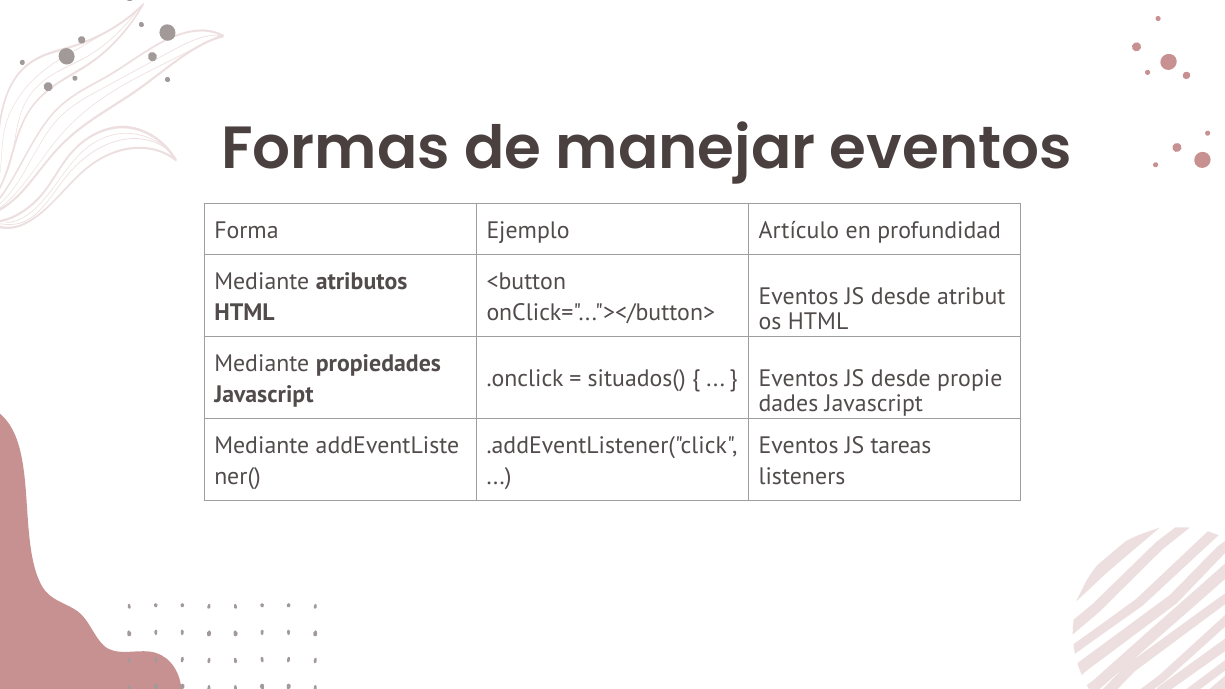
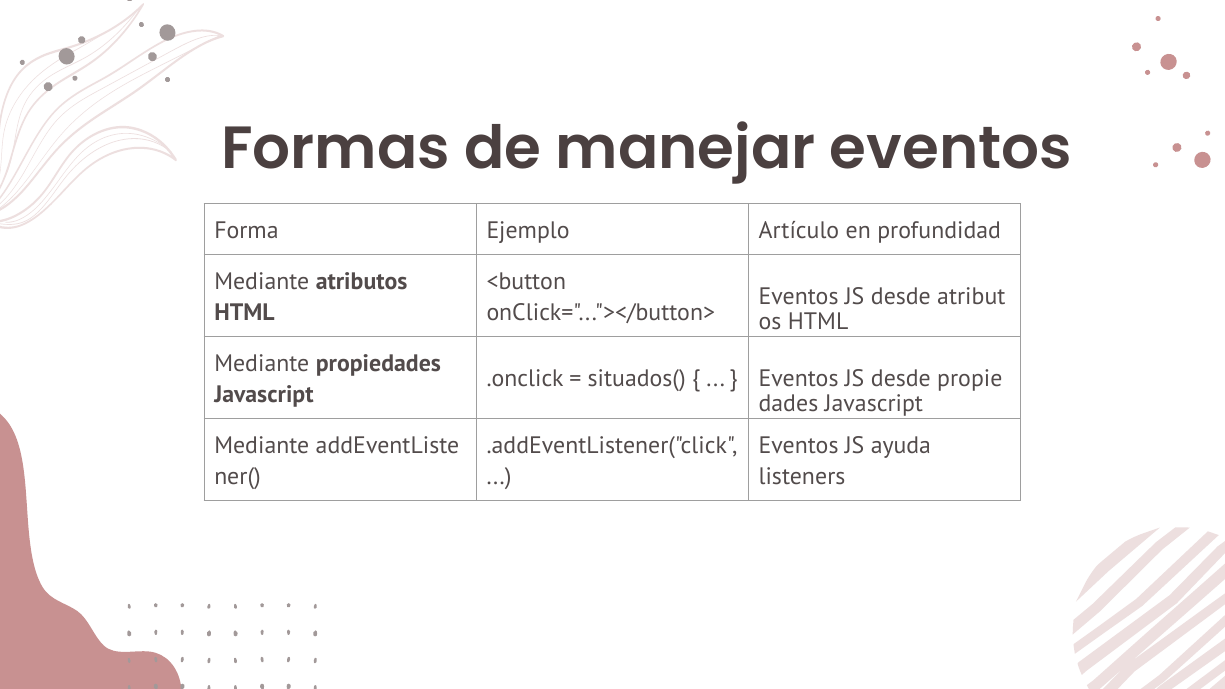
tareas: tareas -> ayuda
